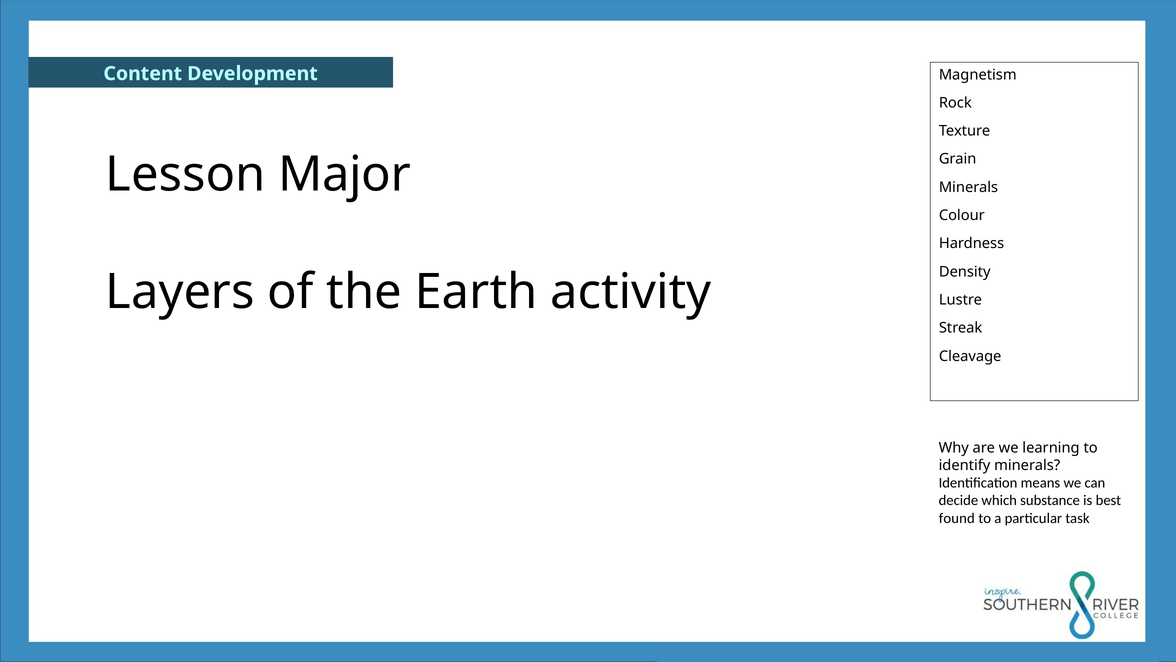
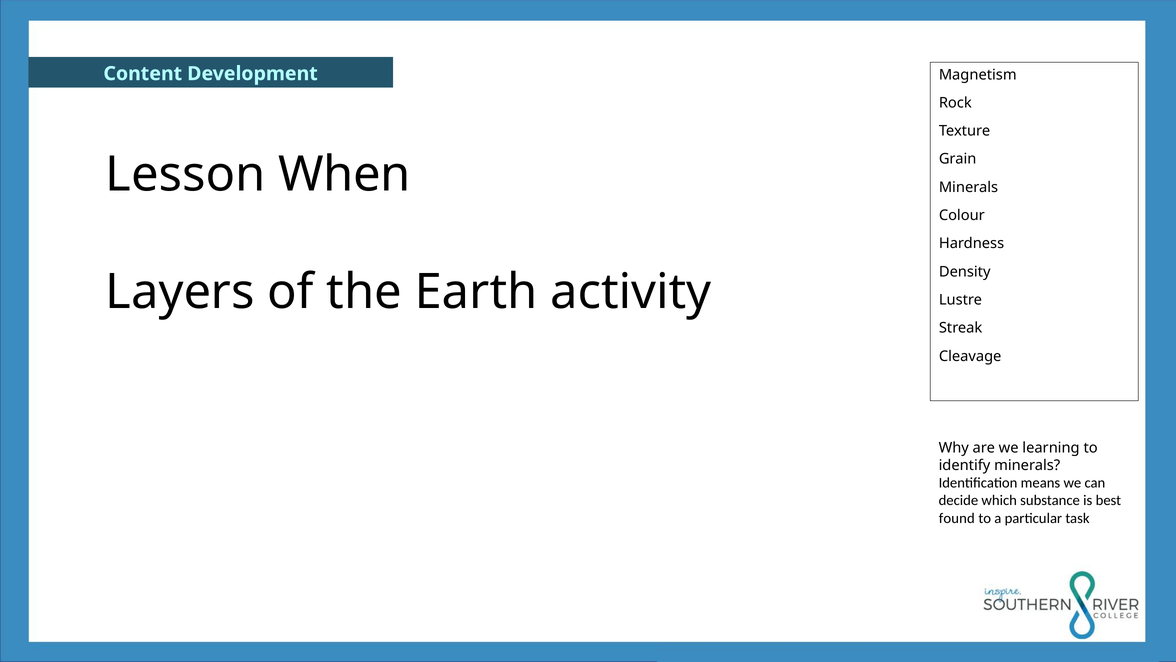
Major: Major -> When
